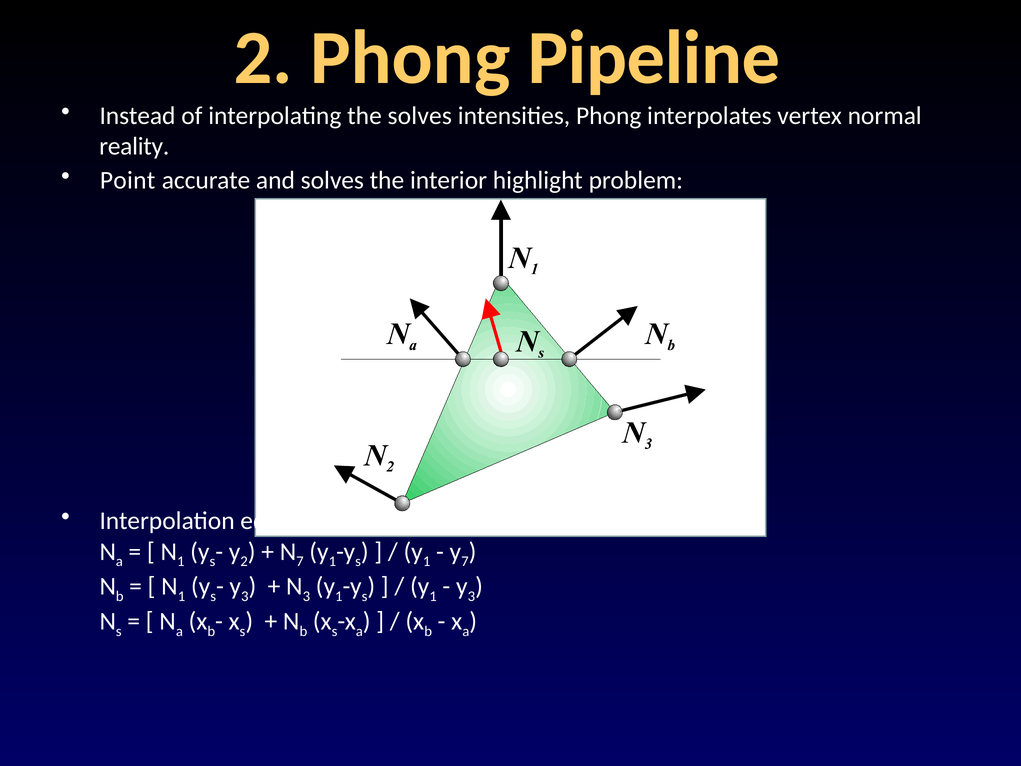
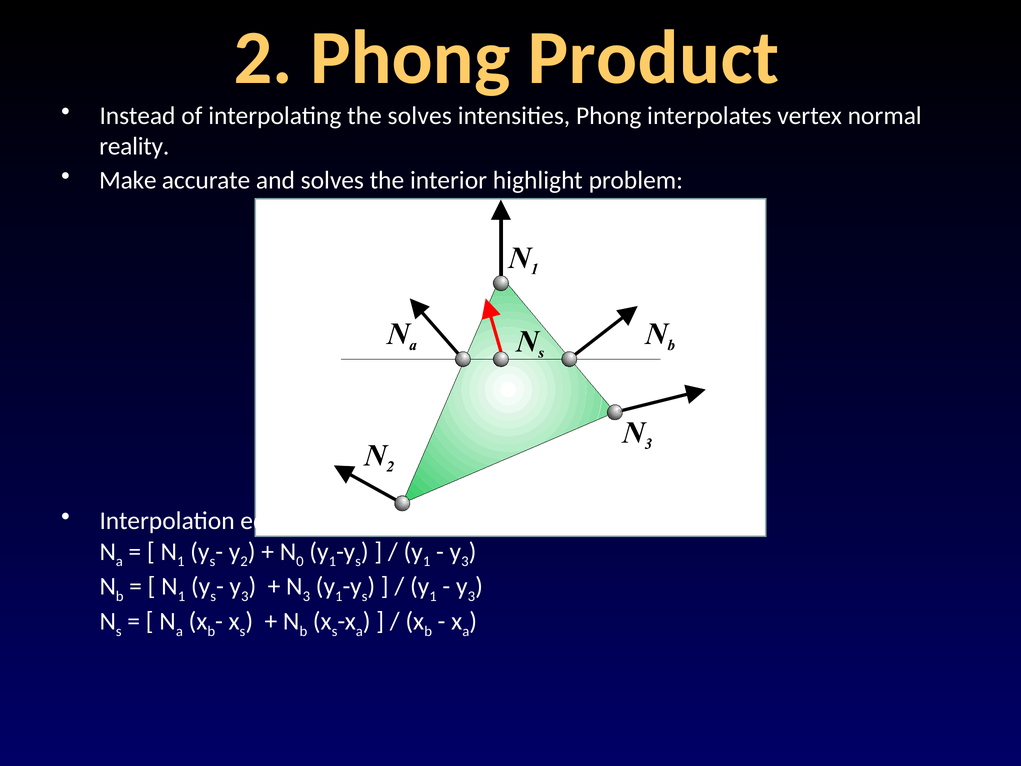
Pipeline: Pipeline -> Product
Point: Point -> Make
7 at (300, 561): 7 -> 0
7 at (465, 561): 7 -> 3
